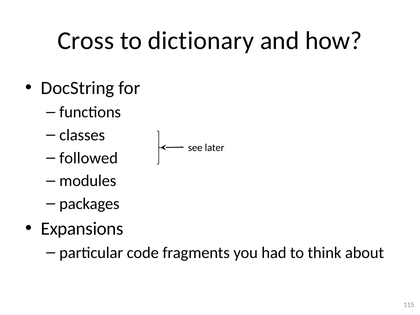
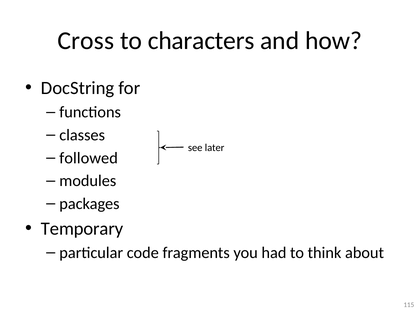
dictionary: dictionary -> characters
Expansions: Expansions -> Temporary
